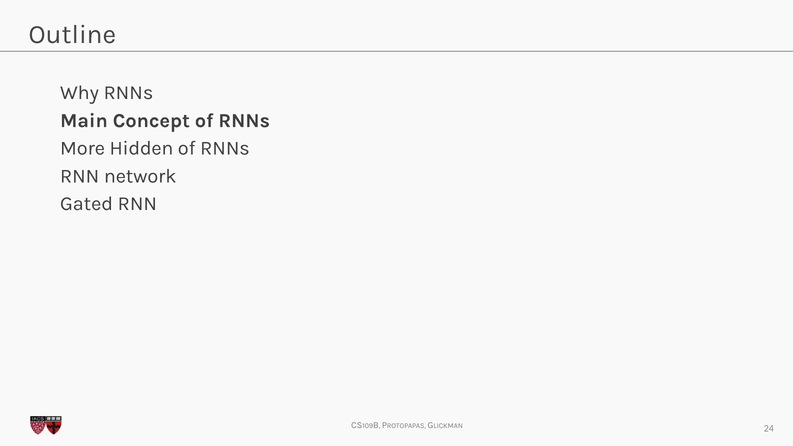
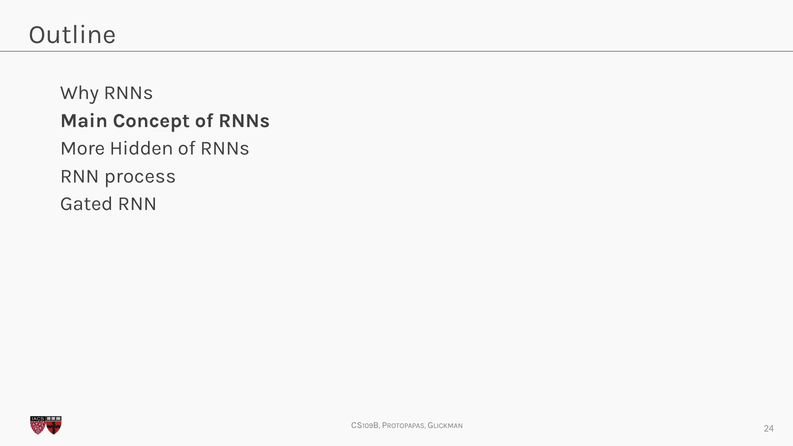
network: network -> process
